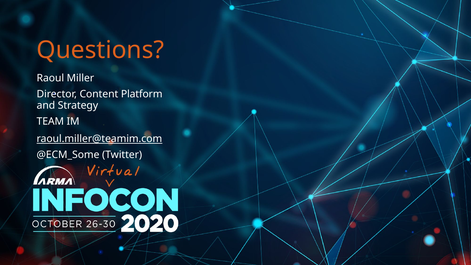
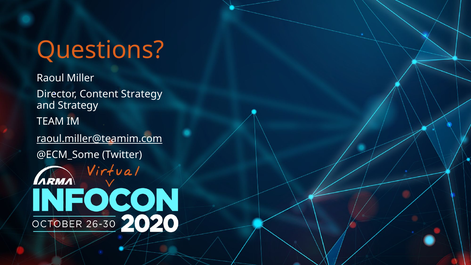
Content Platform: Platform -> Strategy
